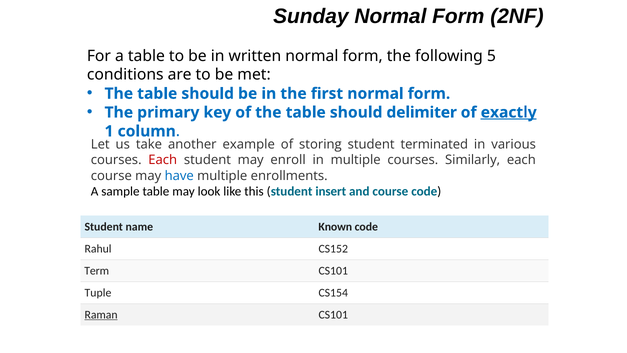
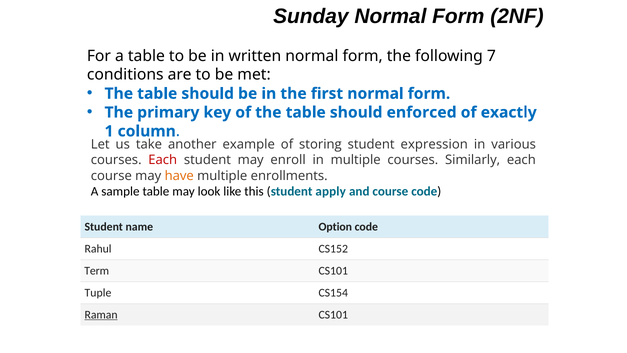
5: 5 -> 7
delimiter: delimiter -> enforced
exactly underline: present -> none
terminated: terminated -> expression
have colour: blue -> orange
insert: insert -> apply
Known: Known -> Option
